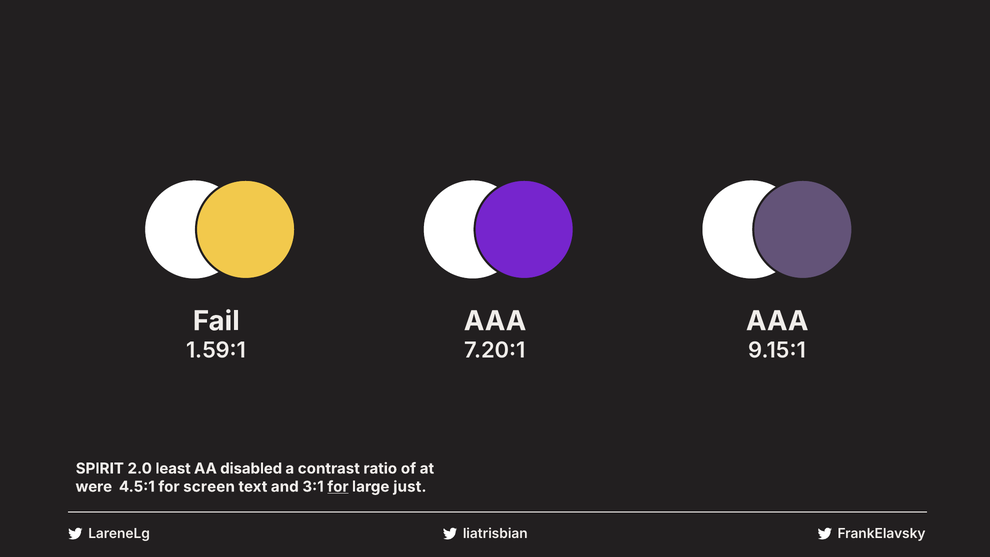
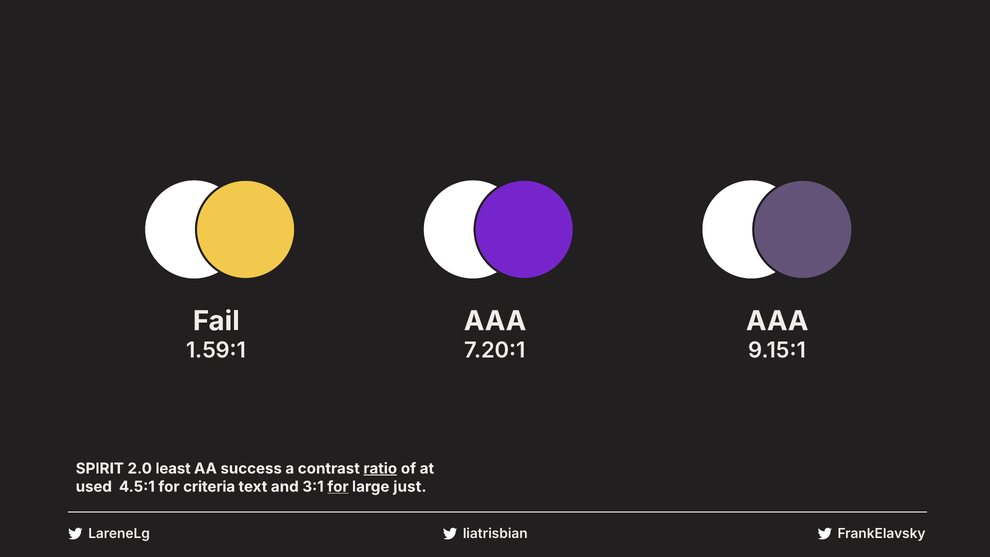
disabled: disabled -> success
ratio underline: none -> present
were: were -> used
screen: screen -> criteria
